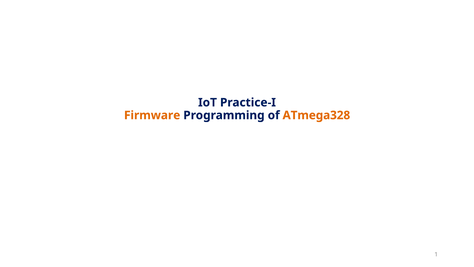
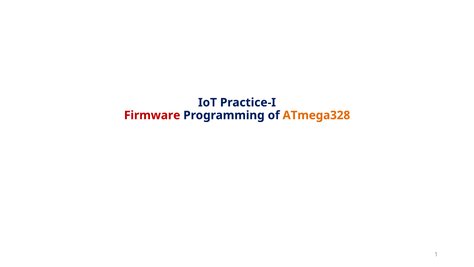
Firmware colour: orange -> red
